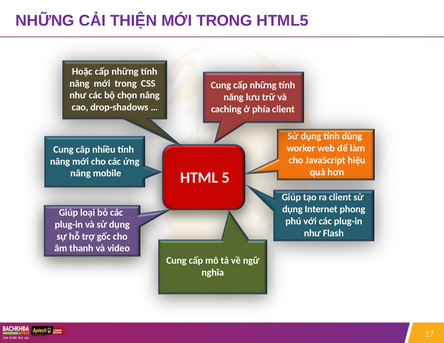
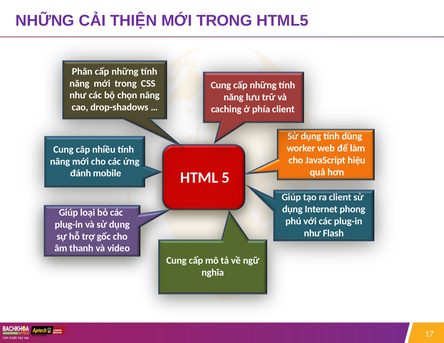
Hoặc: Hoặc -> Phân
nâng at (81, 173): nâng -> đánh
